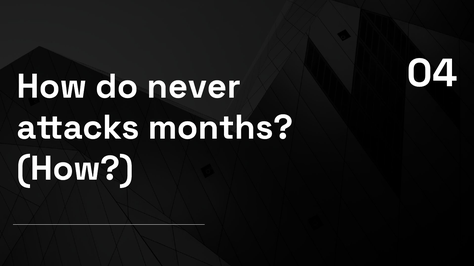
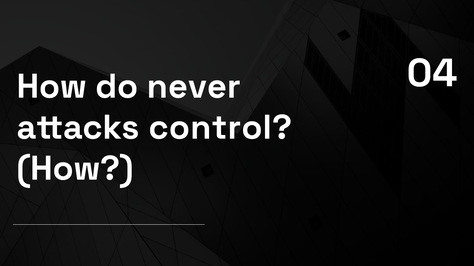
months: months -> control
